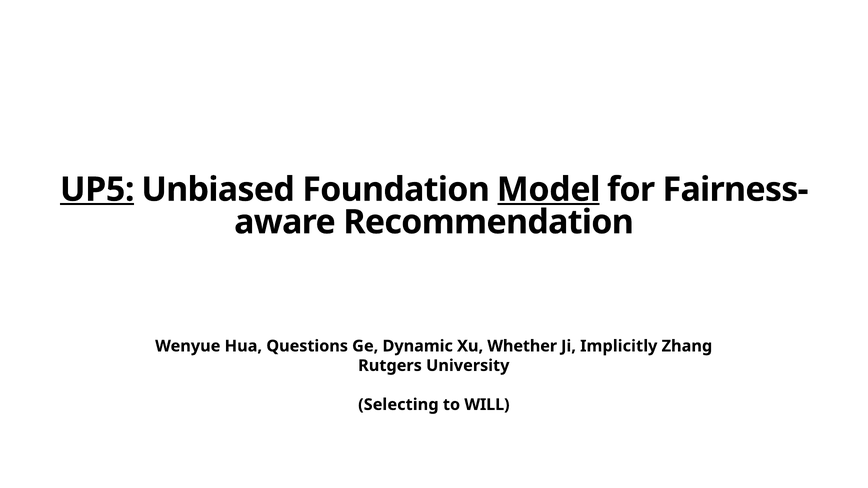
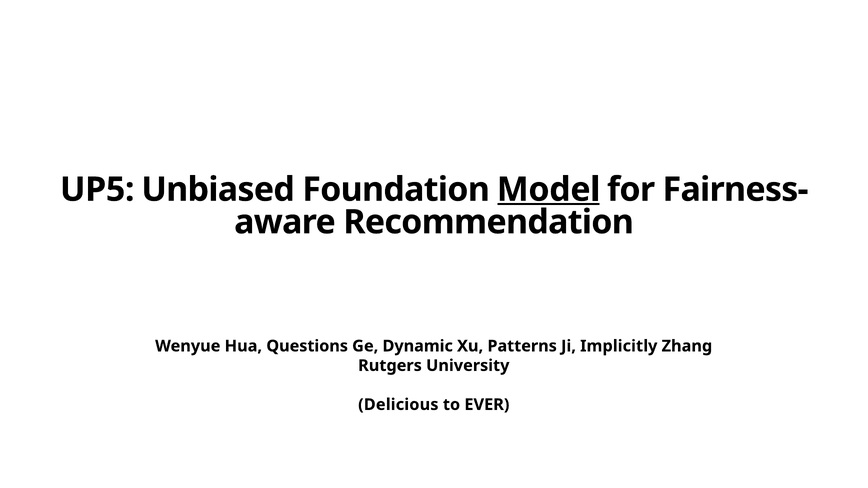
UP5 underline: present -> none
Whether: Whether -> Patterns
Selecting: Selecting -> Delicious
WILL: WILL -> EVER
